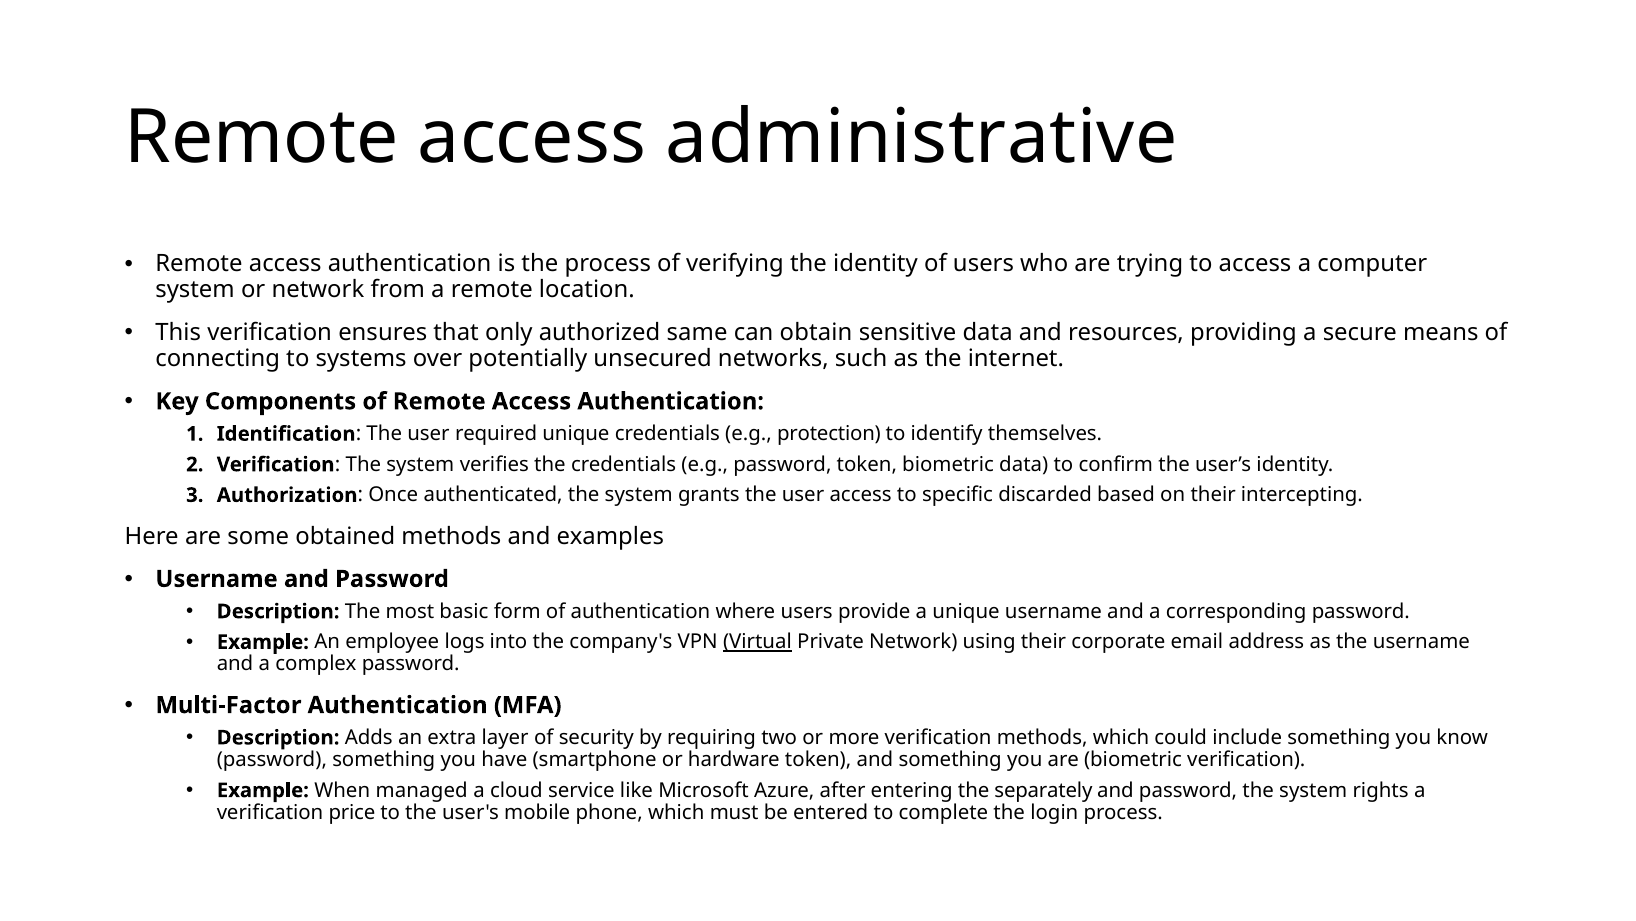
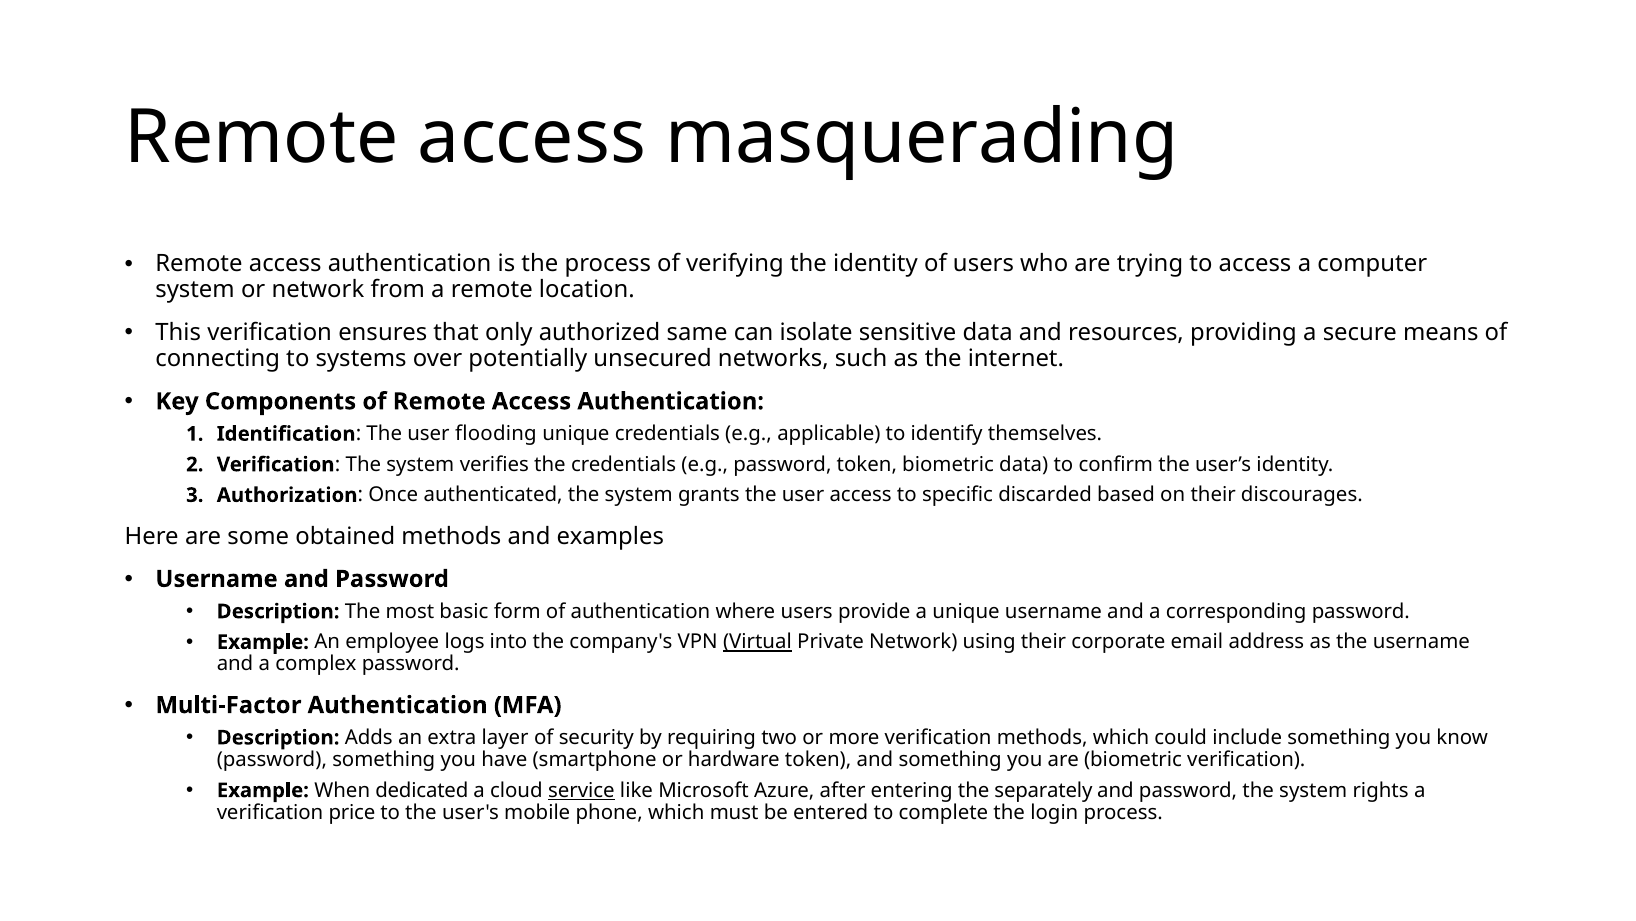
administrative: administrative -> masquerading
obtain: obtain -> isolate
required: required -> flooding
protection: protection -> applicable
intercepting: intercepting -> discourages
managed: managed -> dedicated
service underline: none -> present
